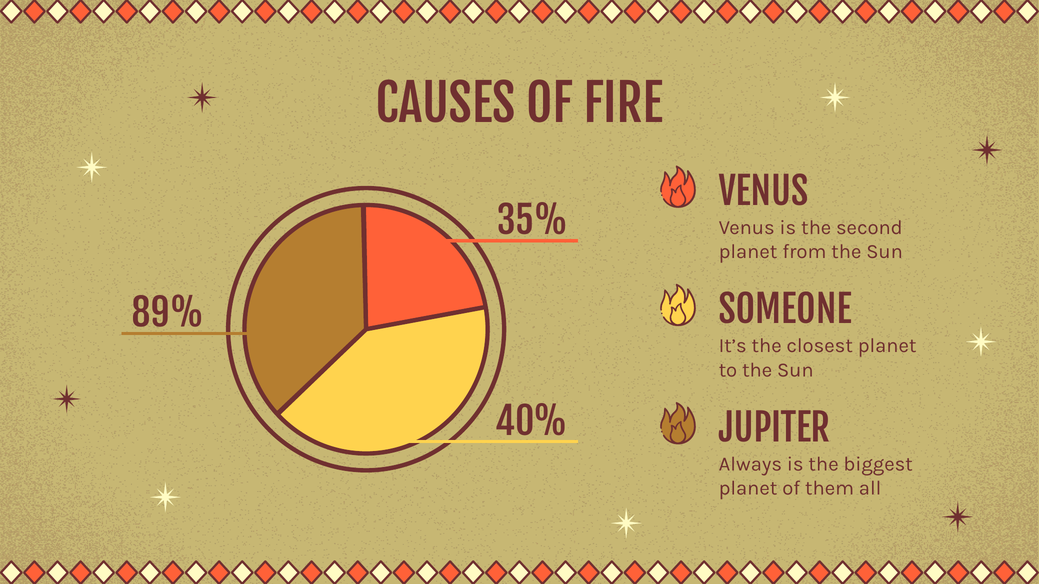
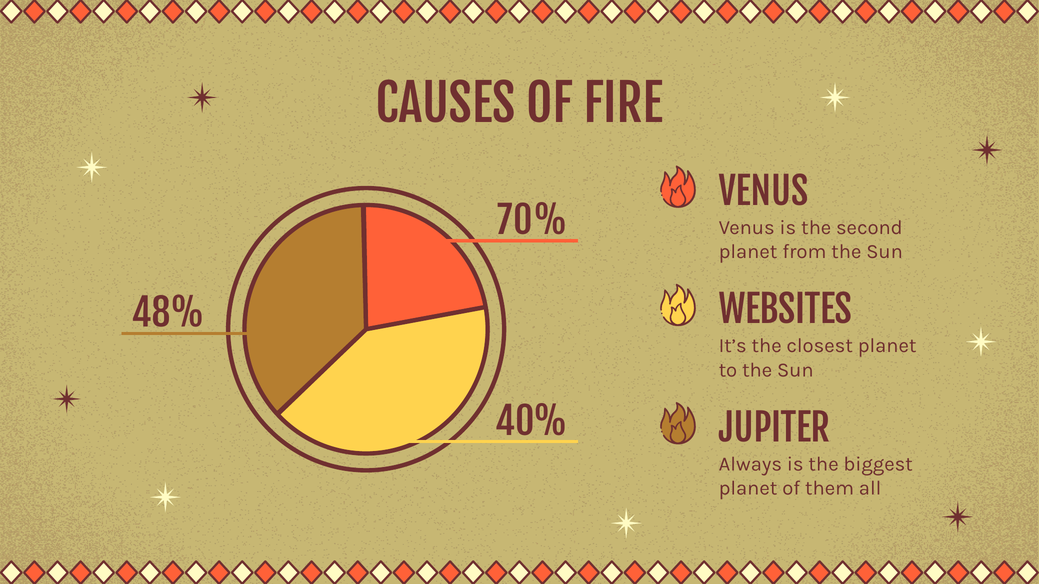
35%: 35% -> 70%
SOMEONE: SOMEONE -> WEBSITES
89%: 89% -> 48%
